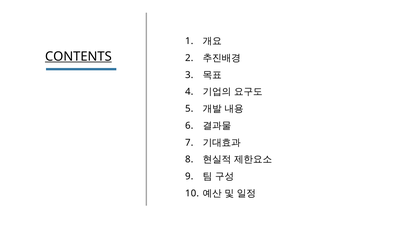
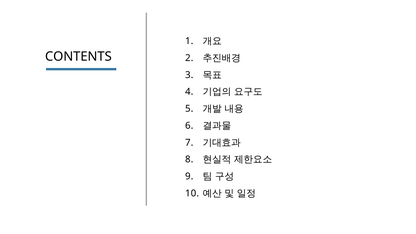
CONTENTS underline: present -> none
